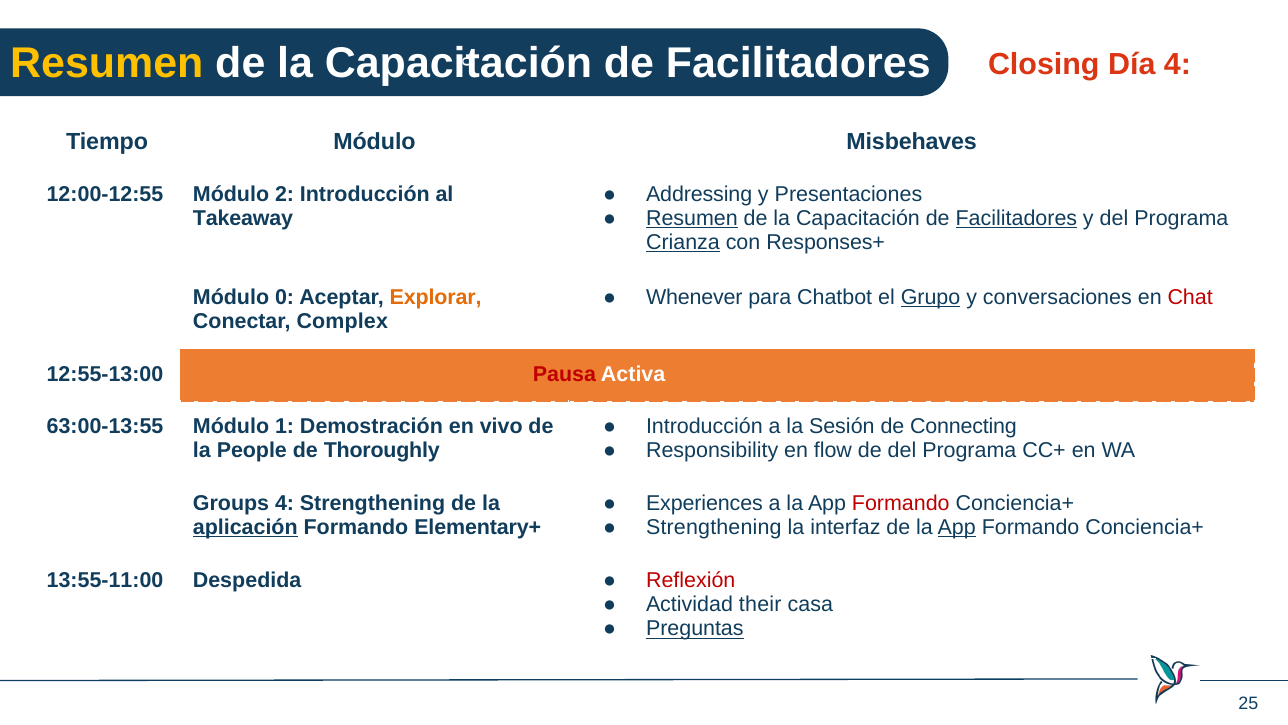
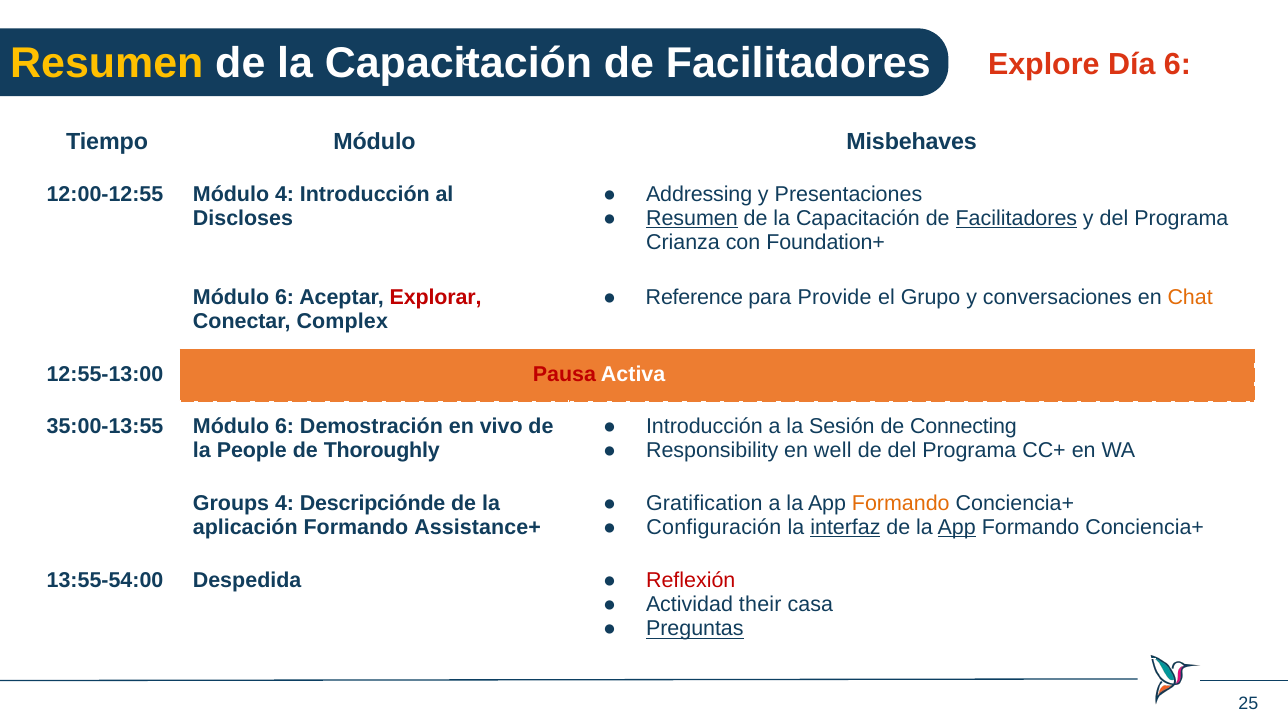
Closing: Closing -> Explore
Día 4: 4 -> 6
Módulo 2: 2 -> 4
Takeaway: Takeaway -> Discloses
Crianza underline: present -> none
Responses+: Responses+ -> Foundation+
Whenever: Whenever -> Reference
Chatbot: Chatbot -> Provide
Grupo underline: present -> none
Chat colour: red -> orange
0 at (285, 297): 0 -> 6
Explorar colour: orange -> red
63:00-13:55: 63:00-13:55 -> 35:00-13:55
1 at (285, 426): 1 -> 6
flow: flow -> well
Experiences: Experiences -> Gratification
Formando at (901, 503) colour: red -> orange
4 Strengthening: Strengthening -> Descripciónde
aplicación underline: present -> none
Elementary+: Elementary+ -> Assistance+
Strengthening at (714, 527): Strengthening -> Configuración
interfaz underline: none -> present
13:55-11:00: 13:55-11:00 -> 13:55-54:00
